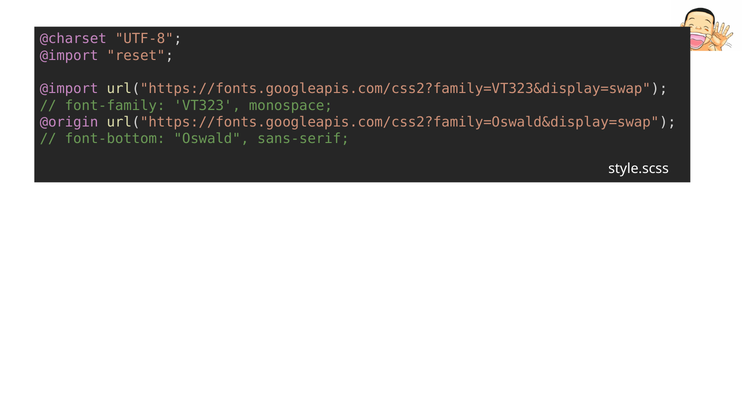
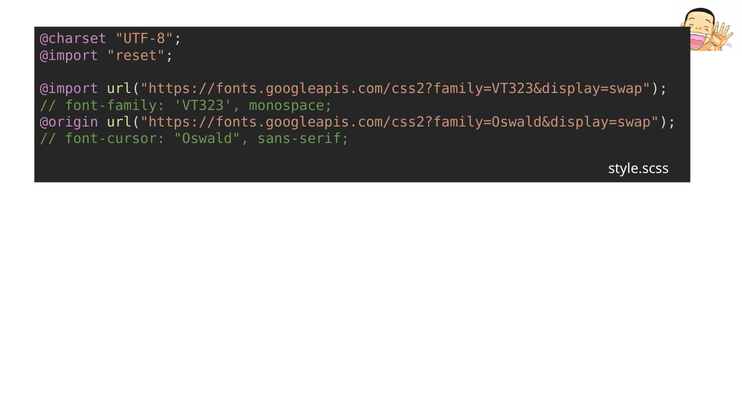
font-bottom: font-bottom -> font-cursor
